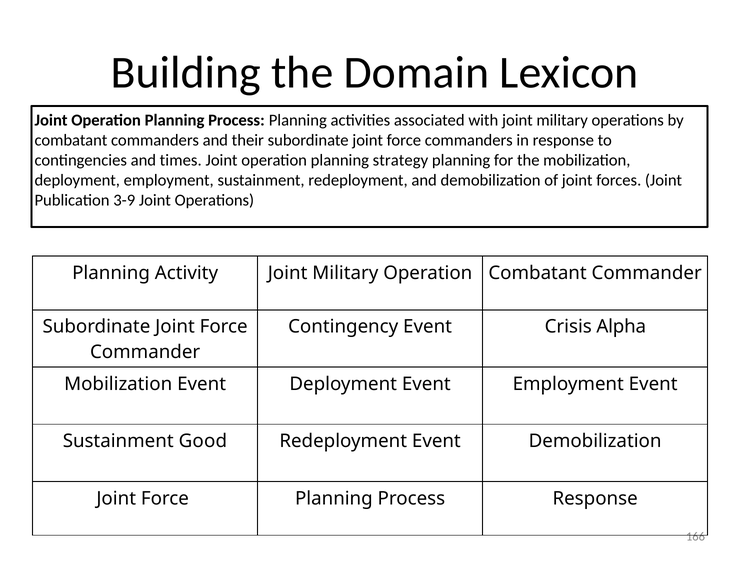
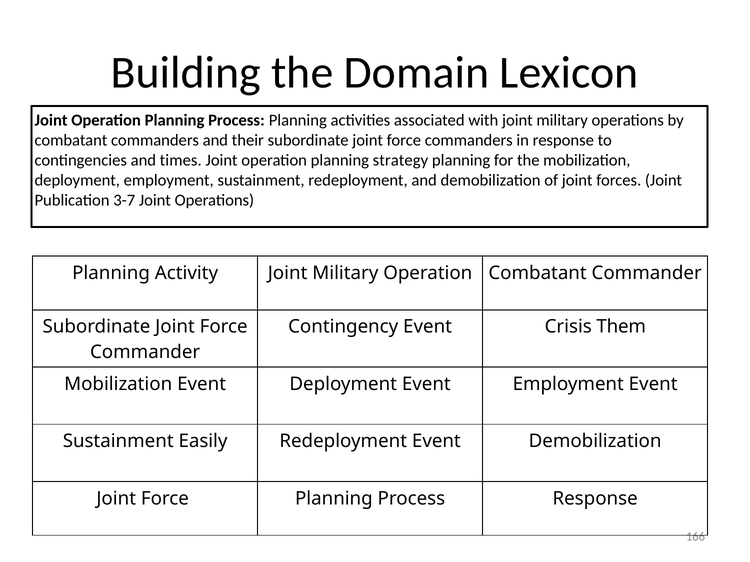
3-9: 3-9 -> 3-7
Alpha: Alpha -> Them
Good: Good -> Easily
